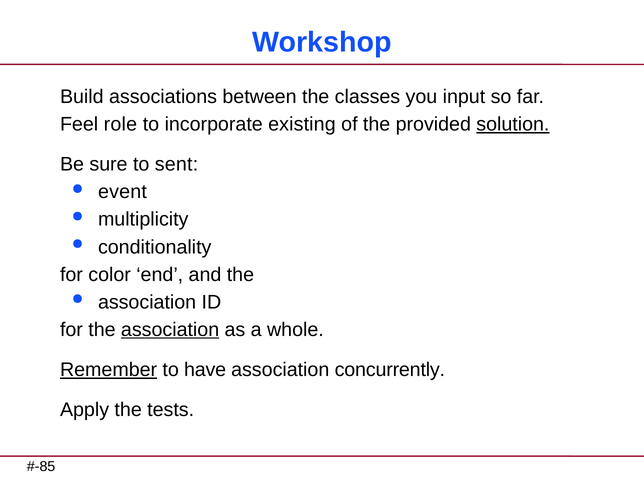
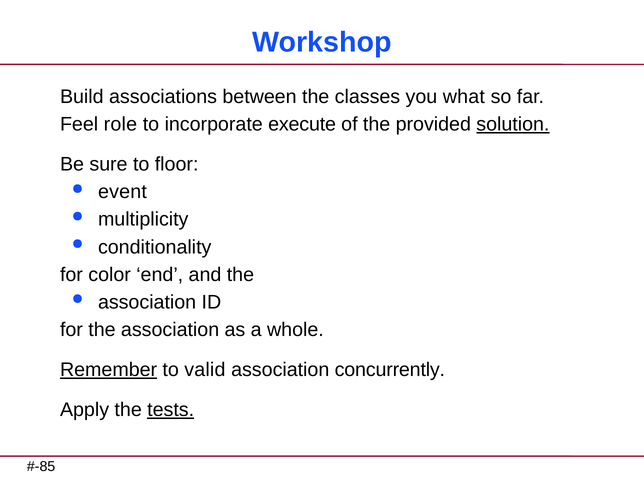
input: input -> what
existing: existing -> execute
sent: sent -> floor
association at (170, 330) underline: present -> none
have: have -> valid
tests underline: none -> present
